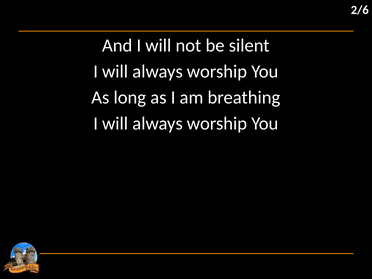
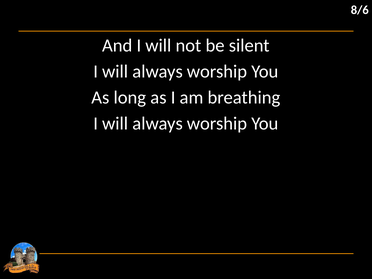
2/6: 2/6 -> 8/6
